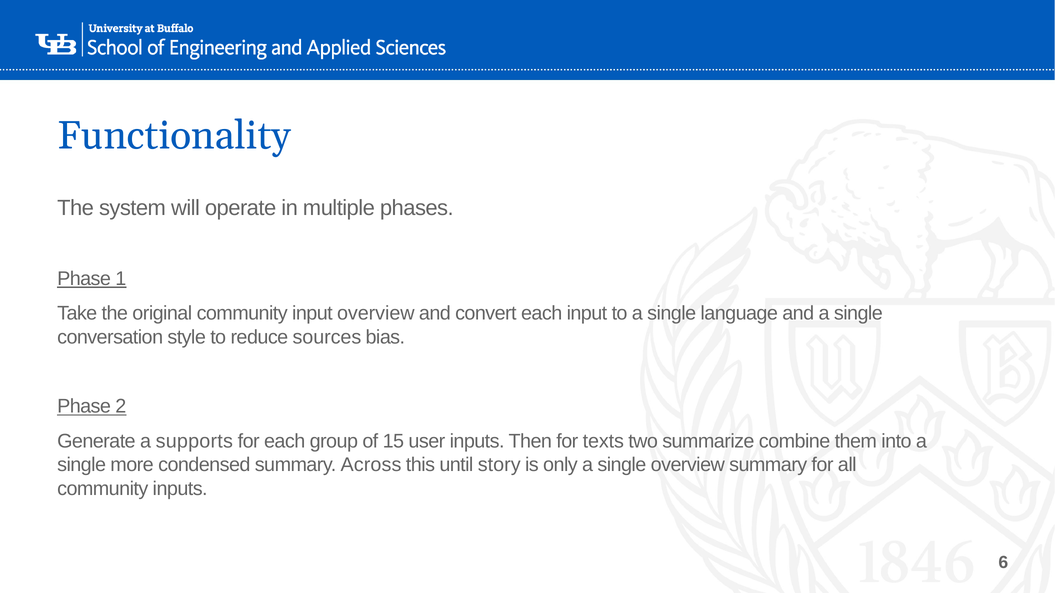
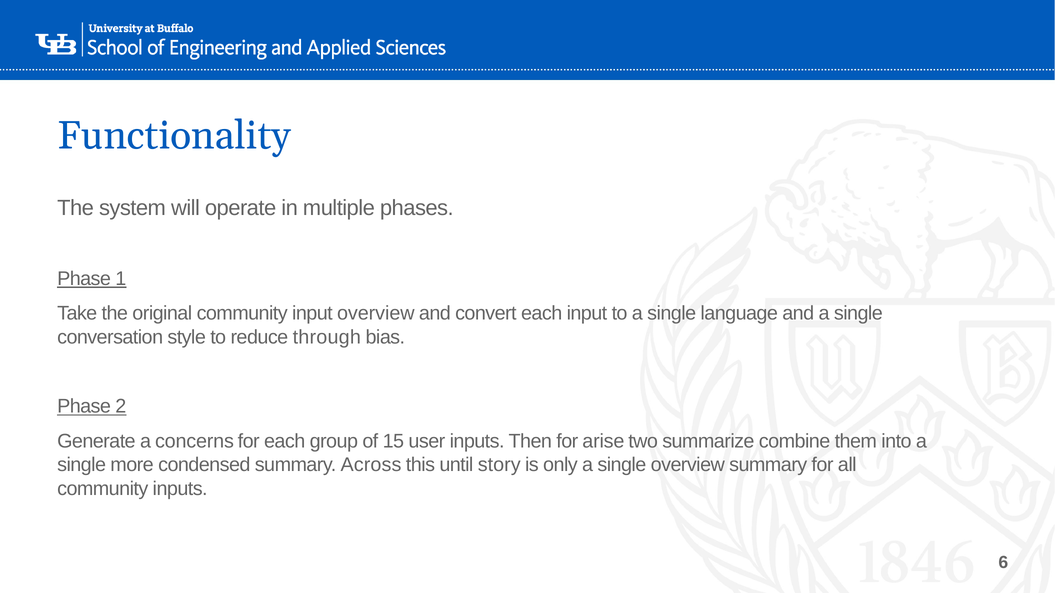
sources: sources -> through
supports: supports -> concerns
texts: texts -> arise
